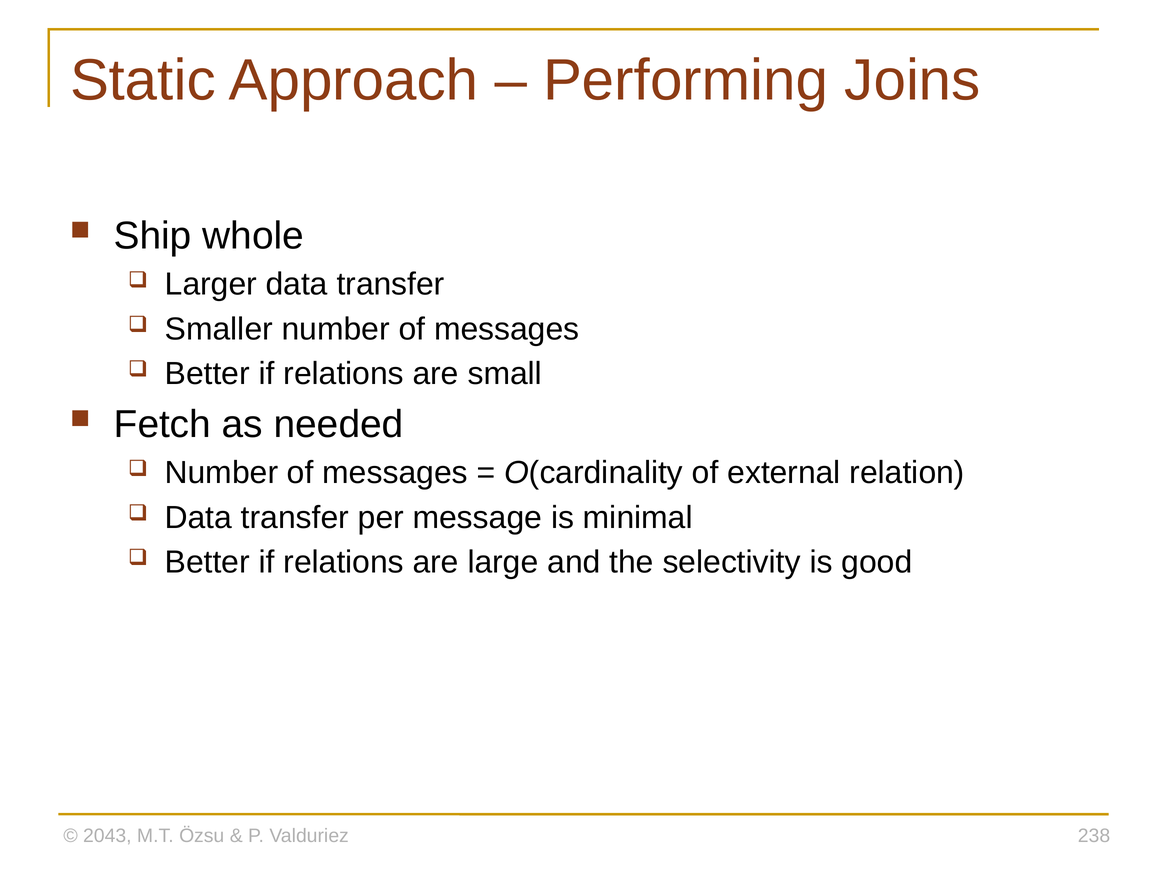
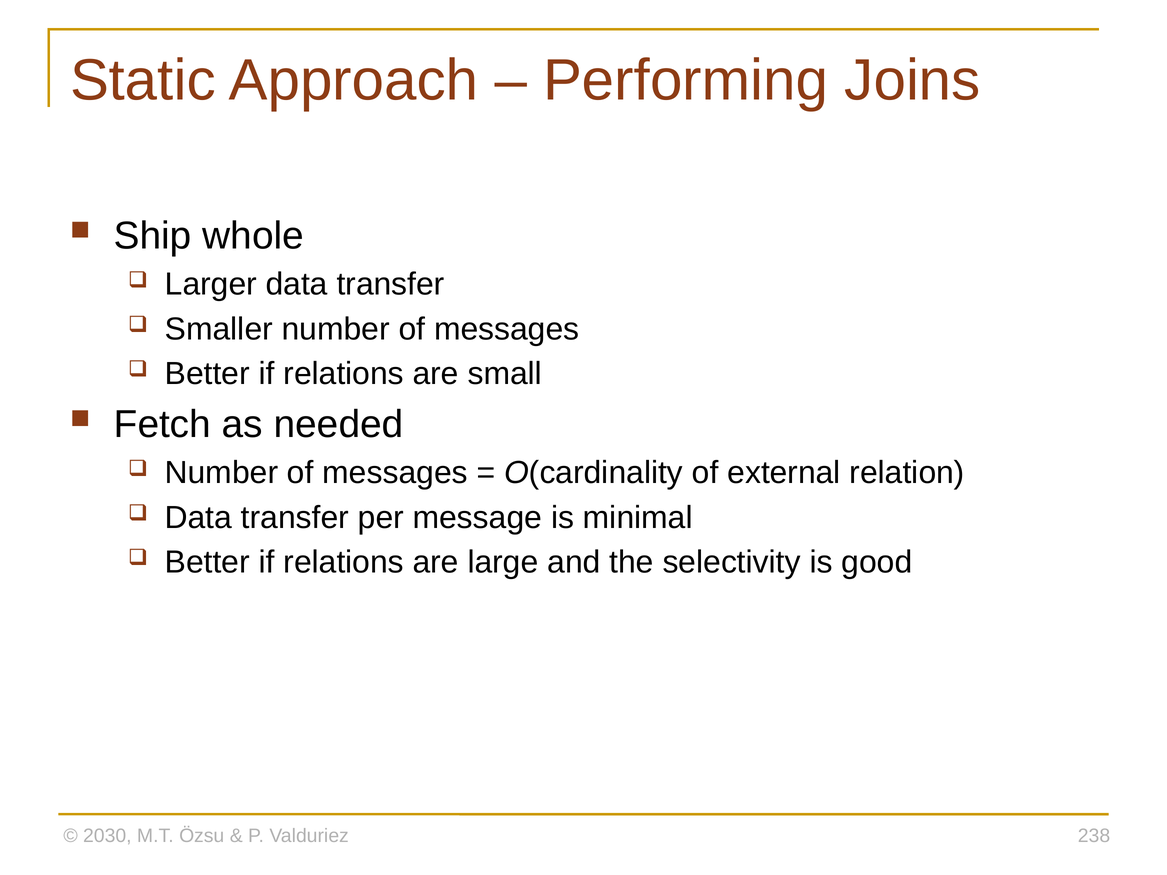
2043: 2043 -> 2030
